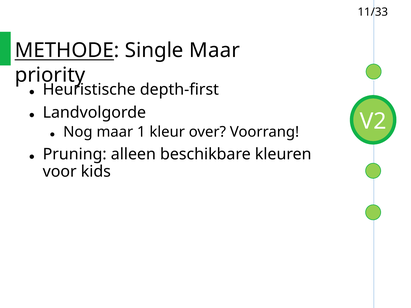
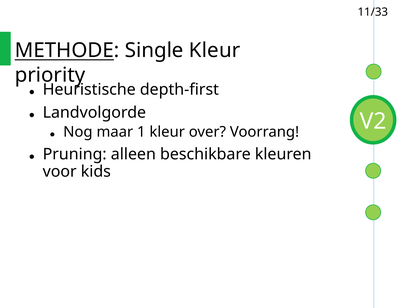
Single Maar: Maar -> Kleur
